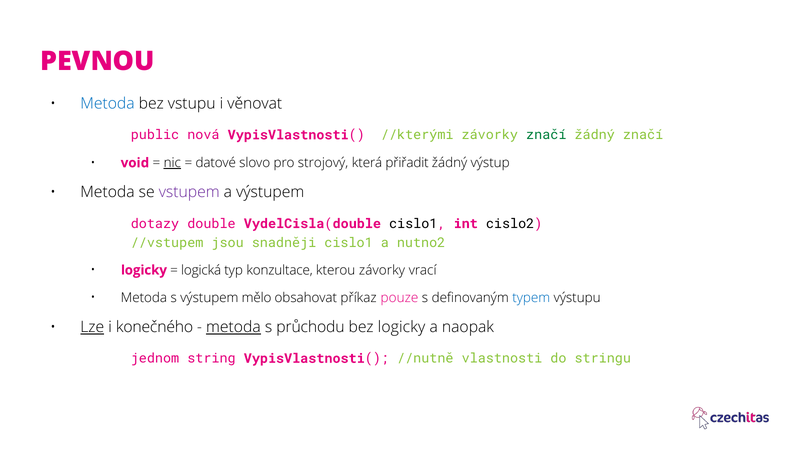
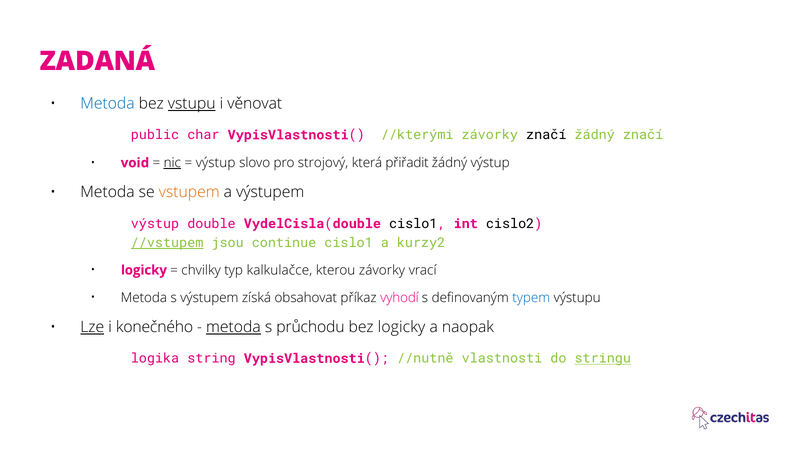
PEVNOU: PEVNOU -> ZADANÁ
vstupu underline: none -> present
nová: nová -> char
značí at (546, 135) colour: green -> black
datové at (216, 163): datové -> výstup
vstupem colour: purple -> orange
dotazy at (155, 224): dotazy -> výstup
//vstupem underline: none -> present
snadněji: snadněji -> continue
nutno2: nutno2 -> kurzy2
logická: logická -> chvilky
konzultace: konzultace -> kalkulačce
mělo: mělo -> získá
pouze: pouze -> vyhodí
jednom: jednom -> logika
stringu underline: none -> present
